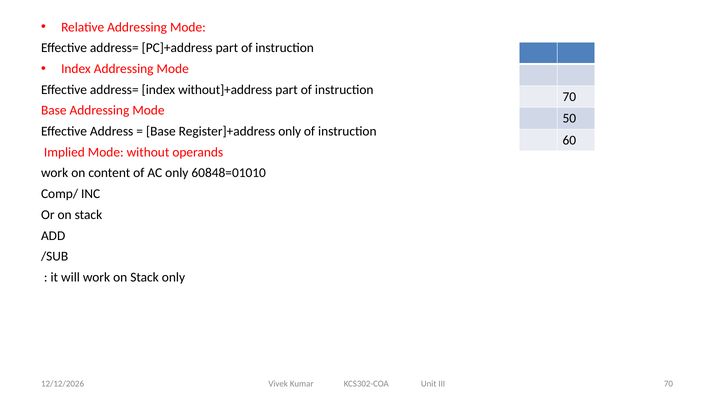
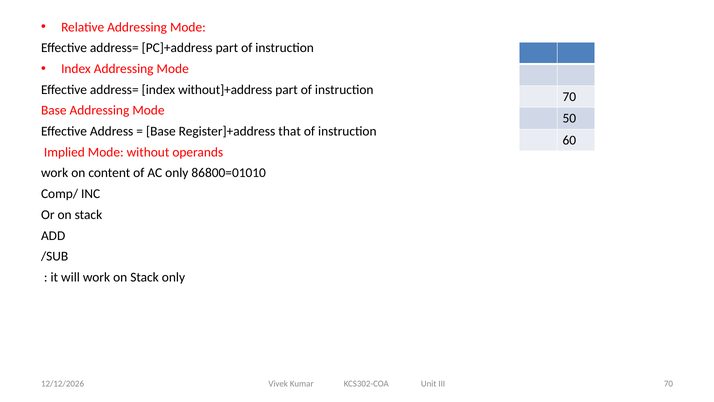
Register]+address only: only -> that
60848=01010: 60848=01010 -> 86800=01010
